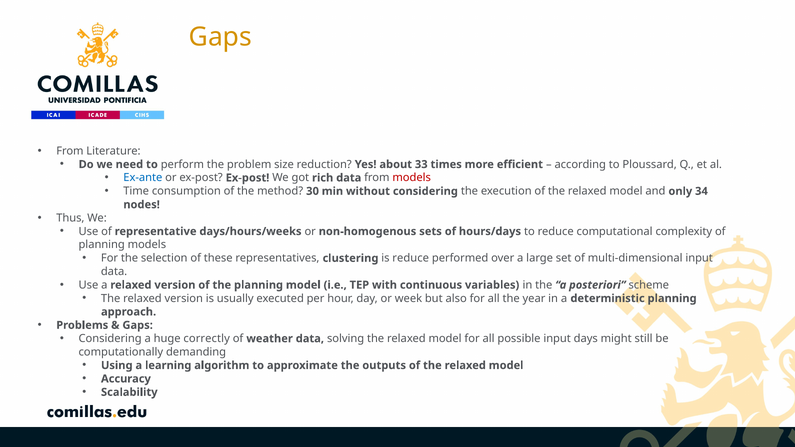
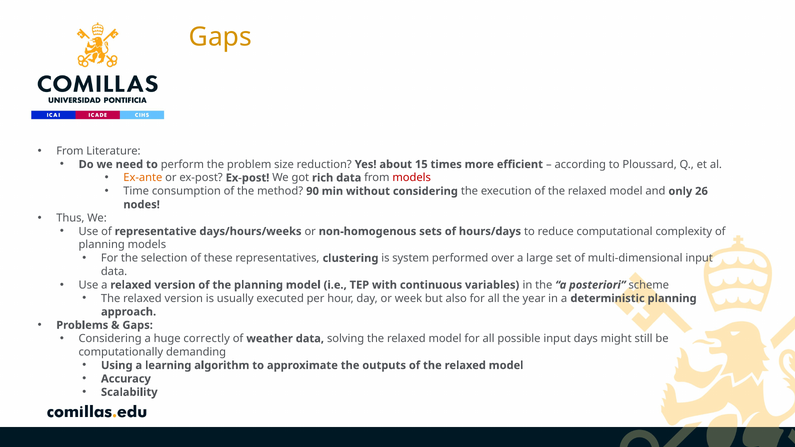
33: 33 -> 15
Ex-ante colour: blue -> orange
30: 30 -> 90
34: 34 -> 26
is reduce: reduce -> system
